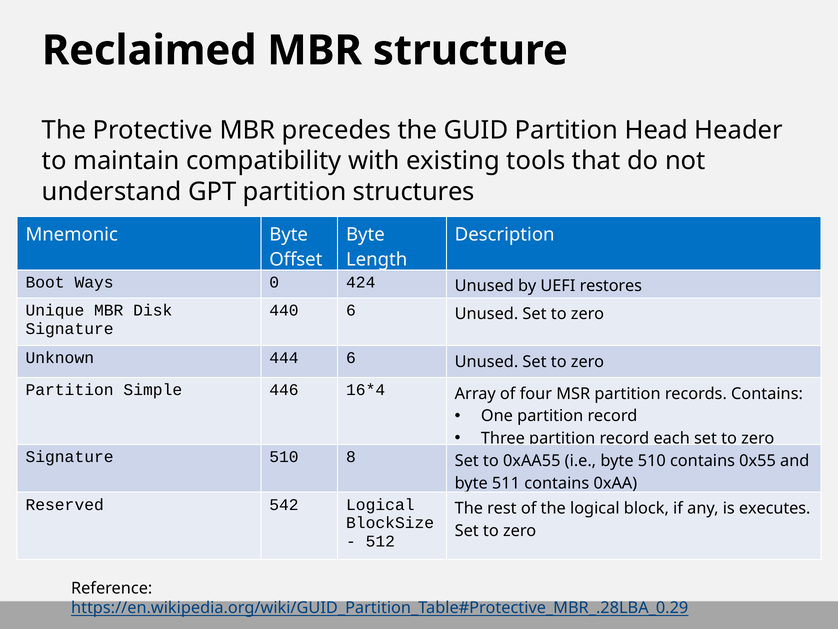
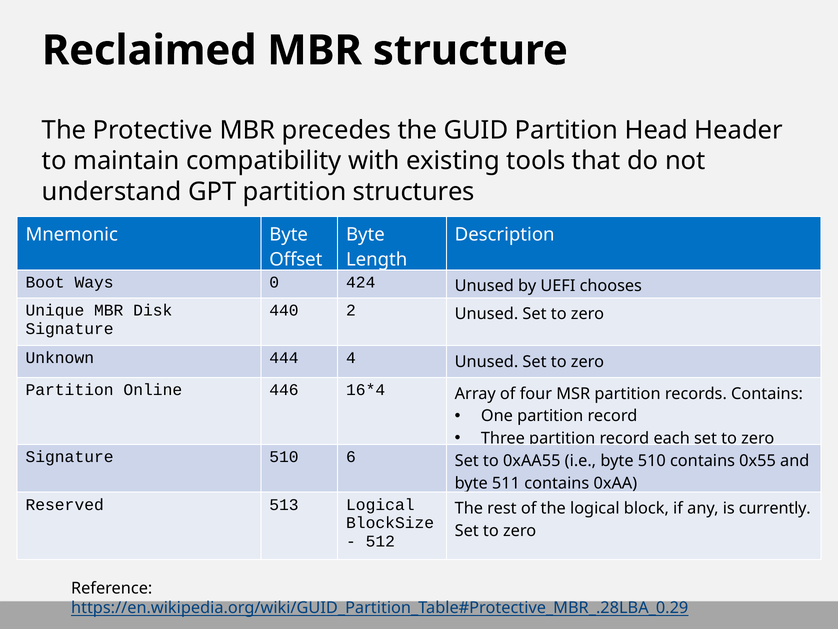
restores: restores -> chooses
440 6: 6 -> 2
444 6: 6 -> 4
Simple: Simple -> Online
8: 8 -> 6
542: 542 -> 513
executes: executes -> currently
